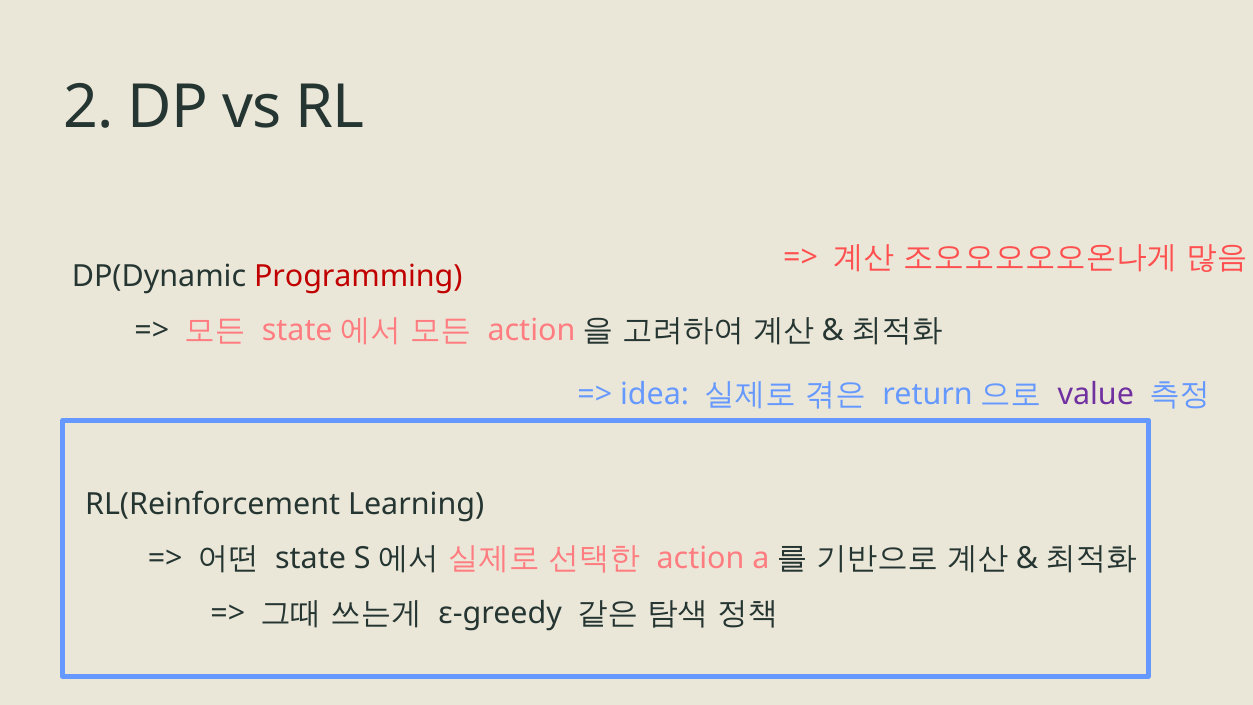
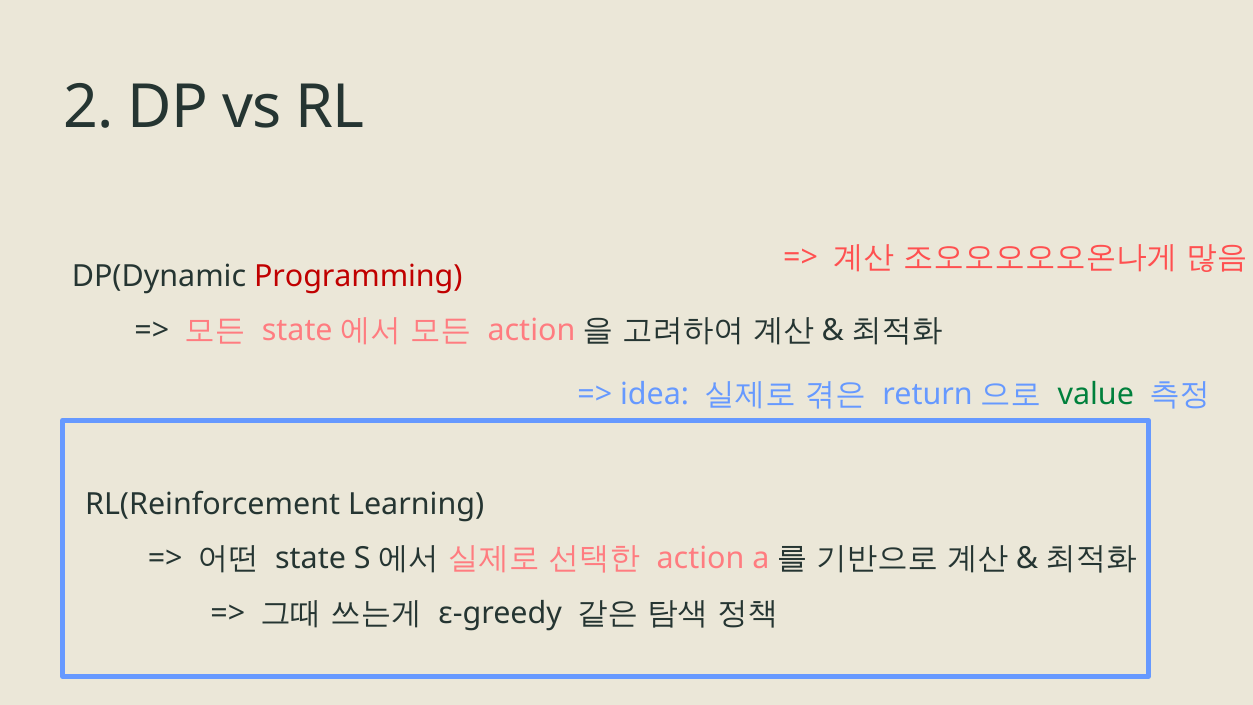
value colour: purple -> green
